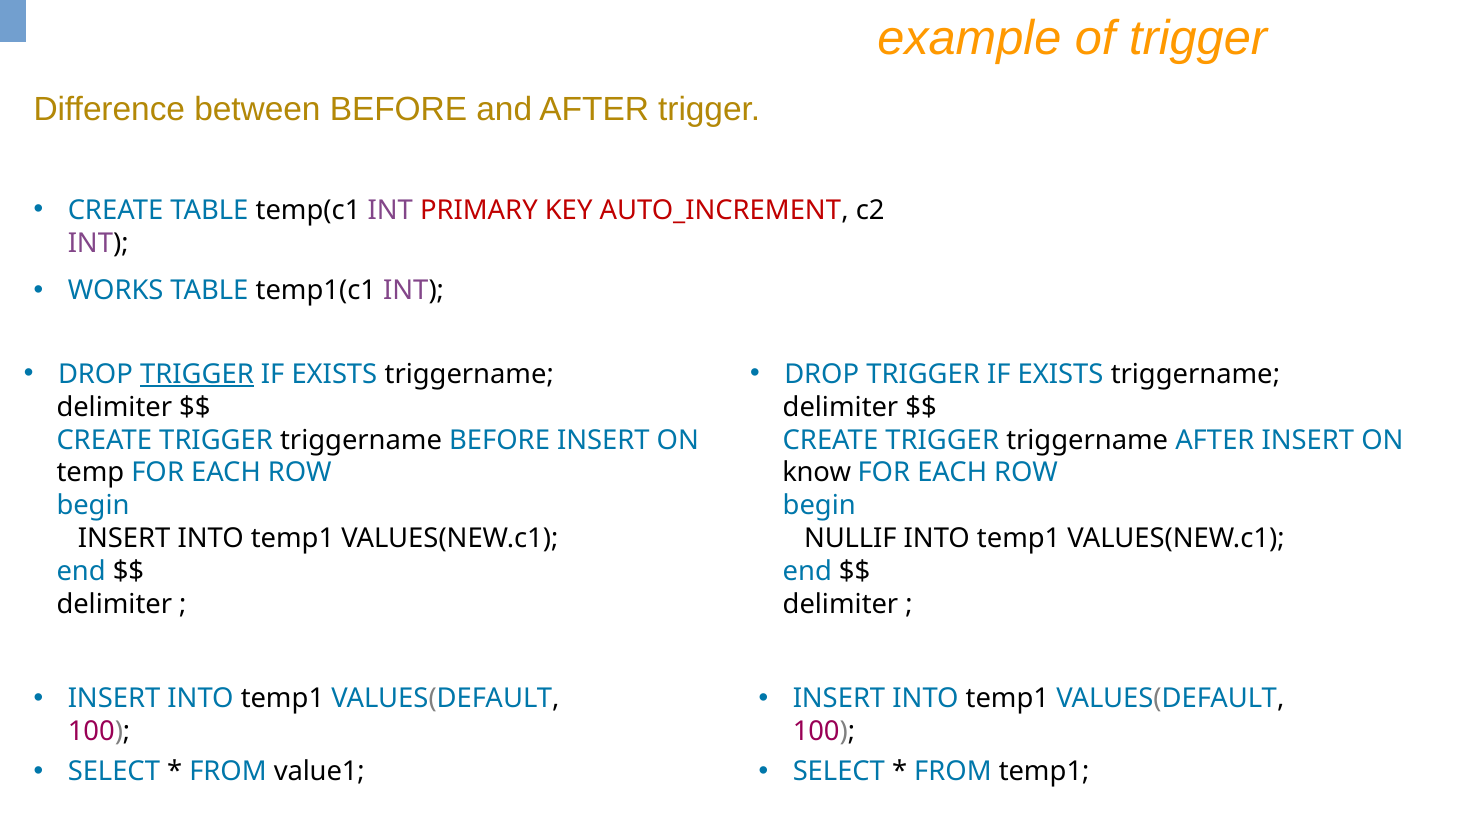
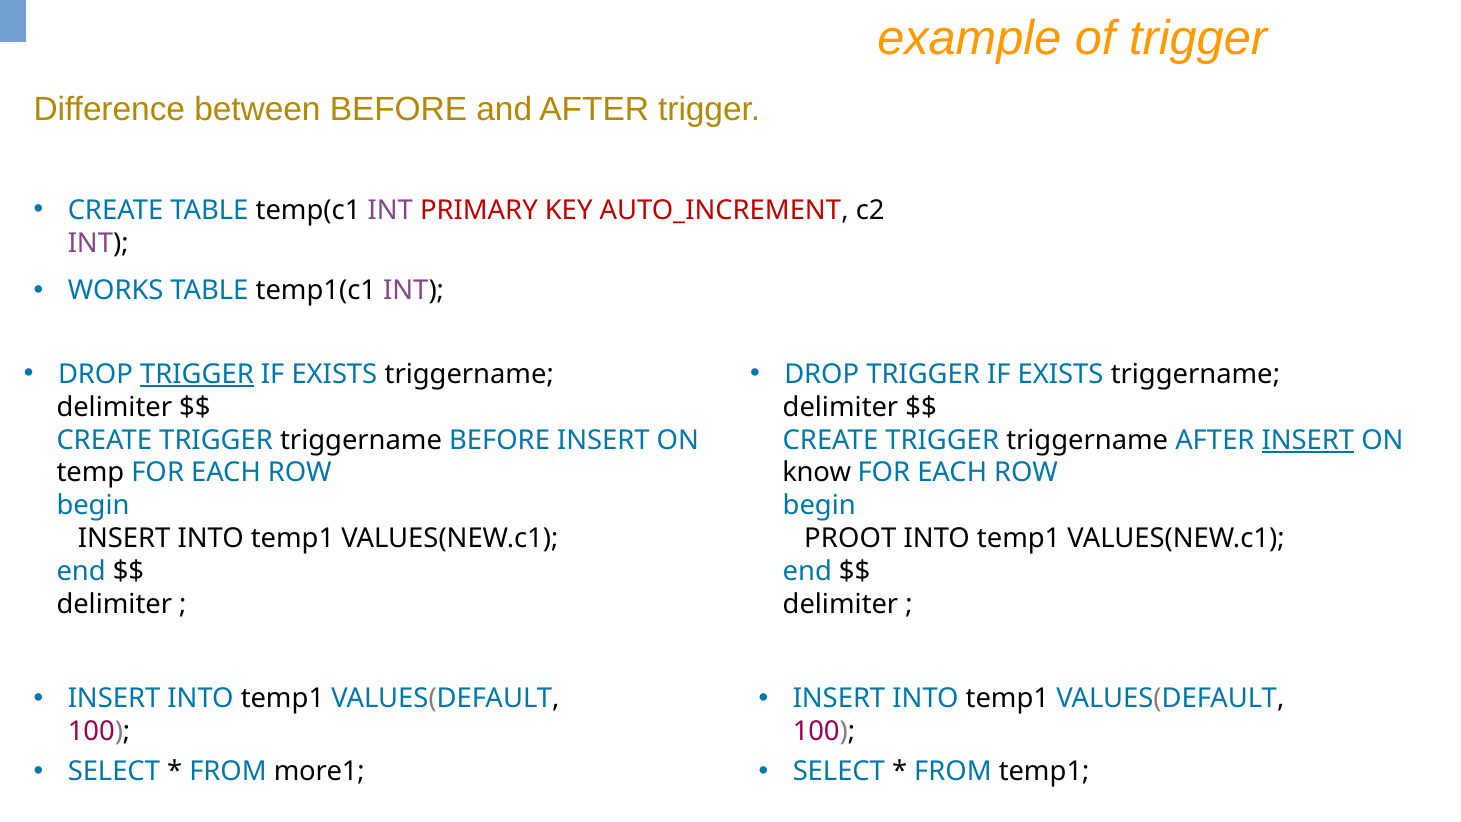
INSERT at (1308, 440) underline: none -> present
NULLIF: NULLIF -> PROOT
value1: value1 -> more1
